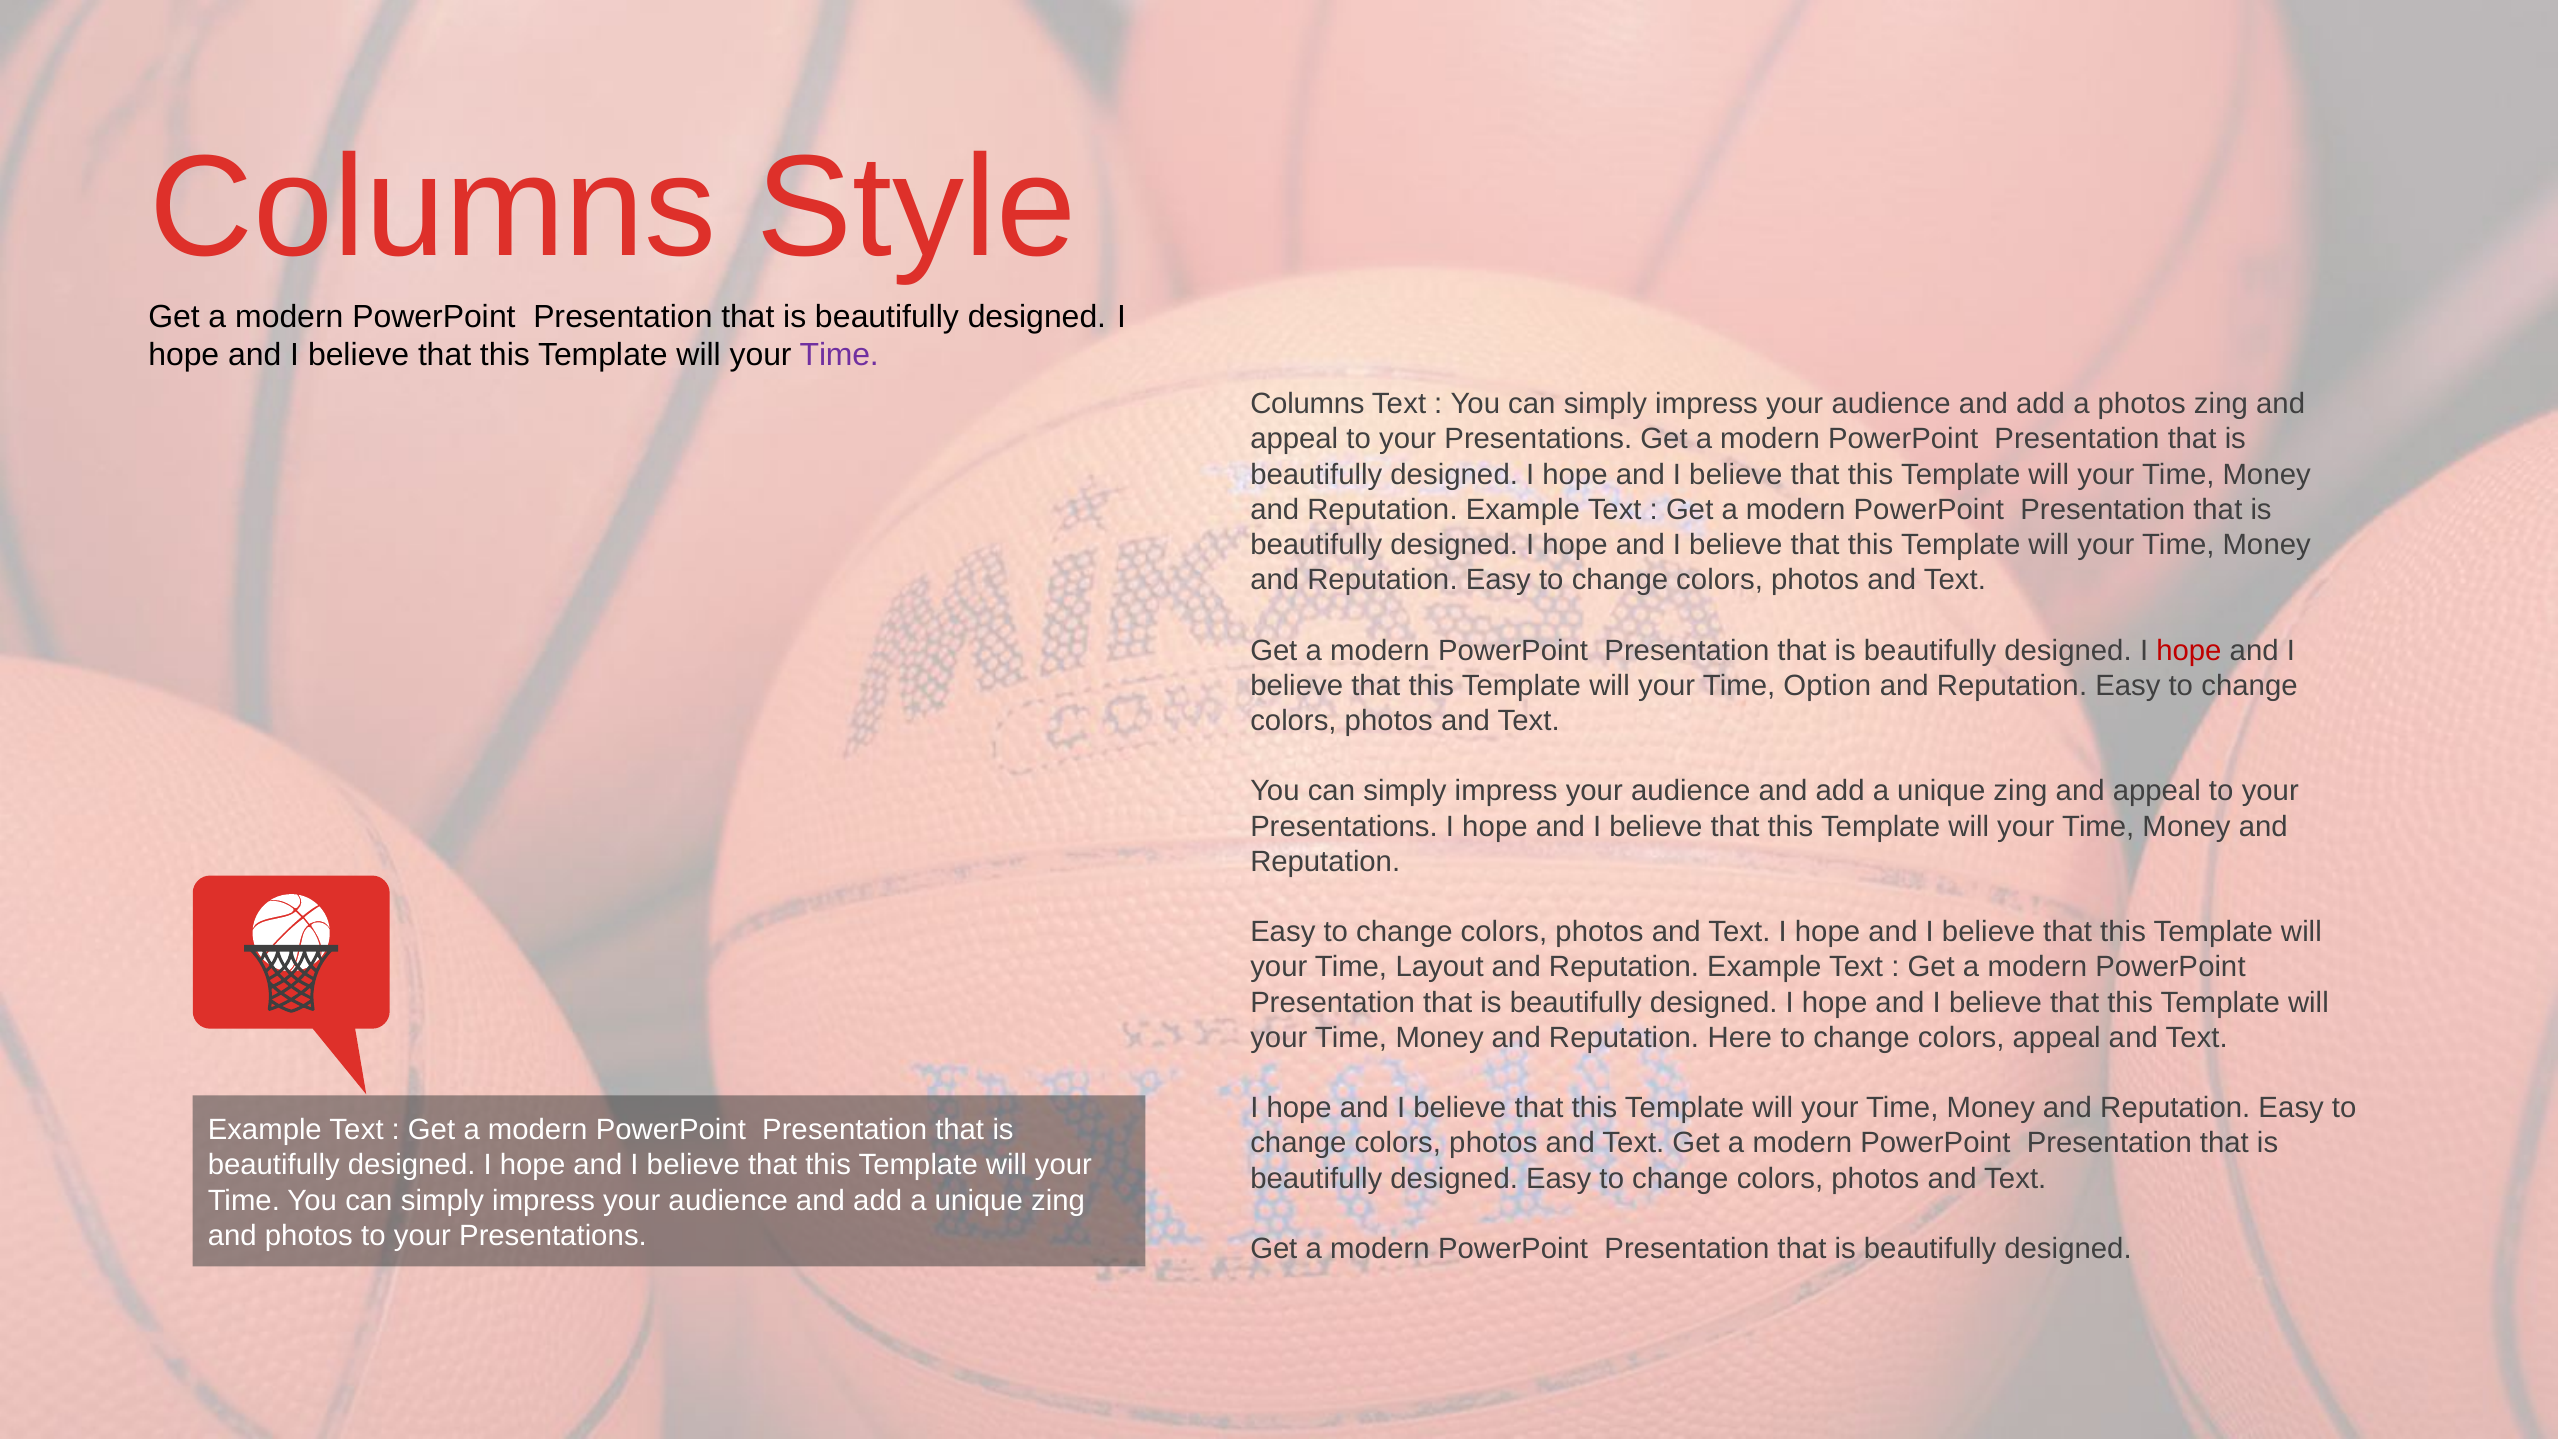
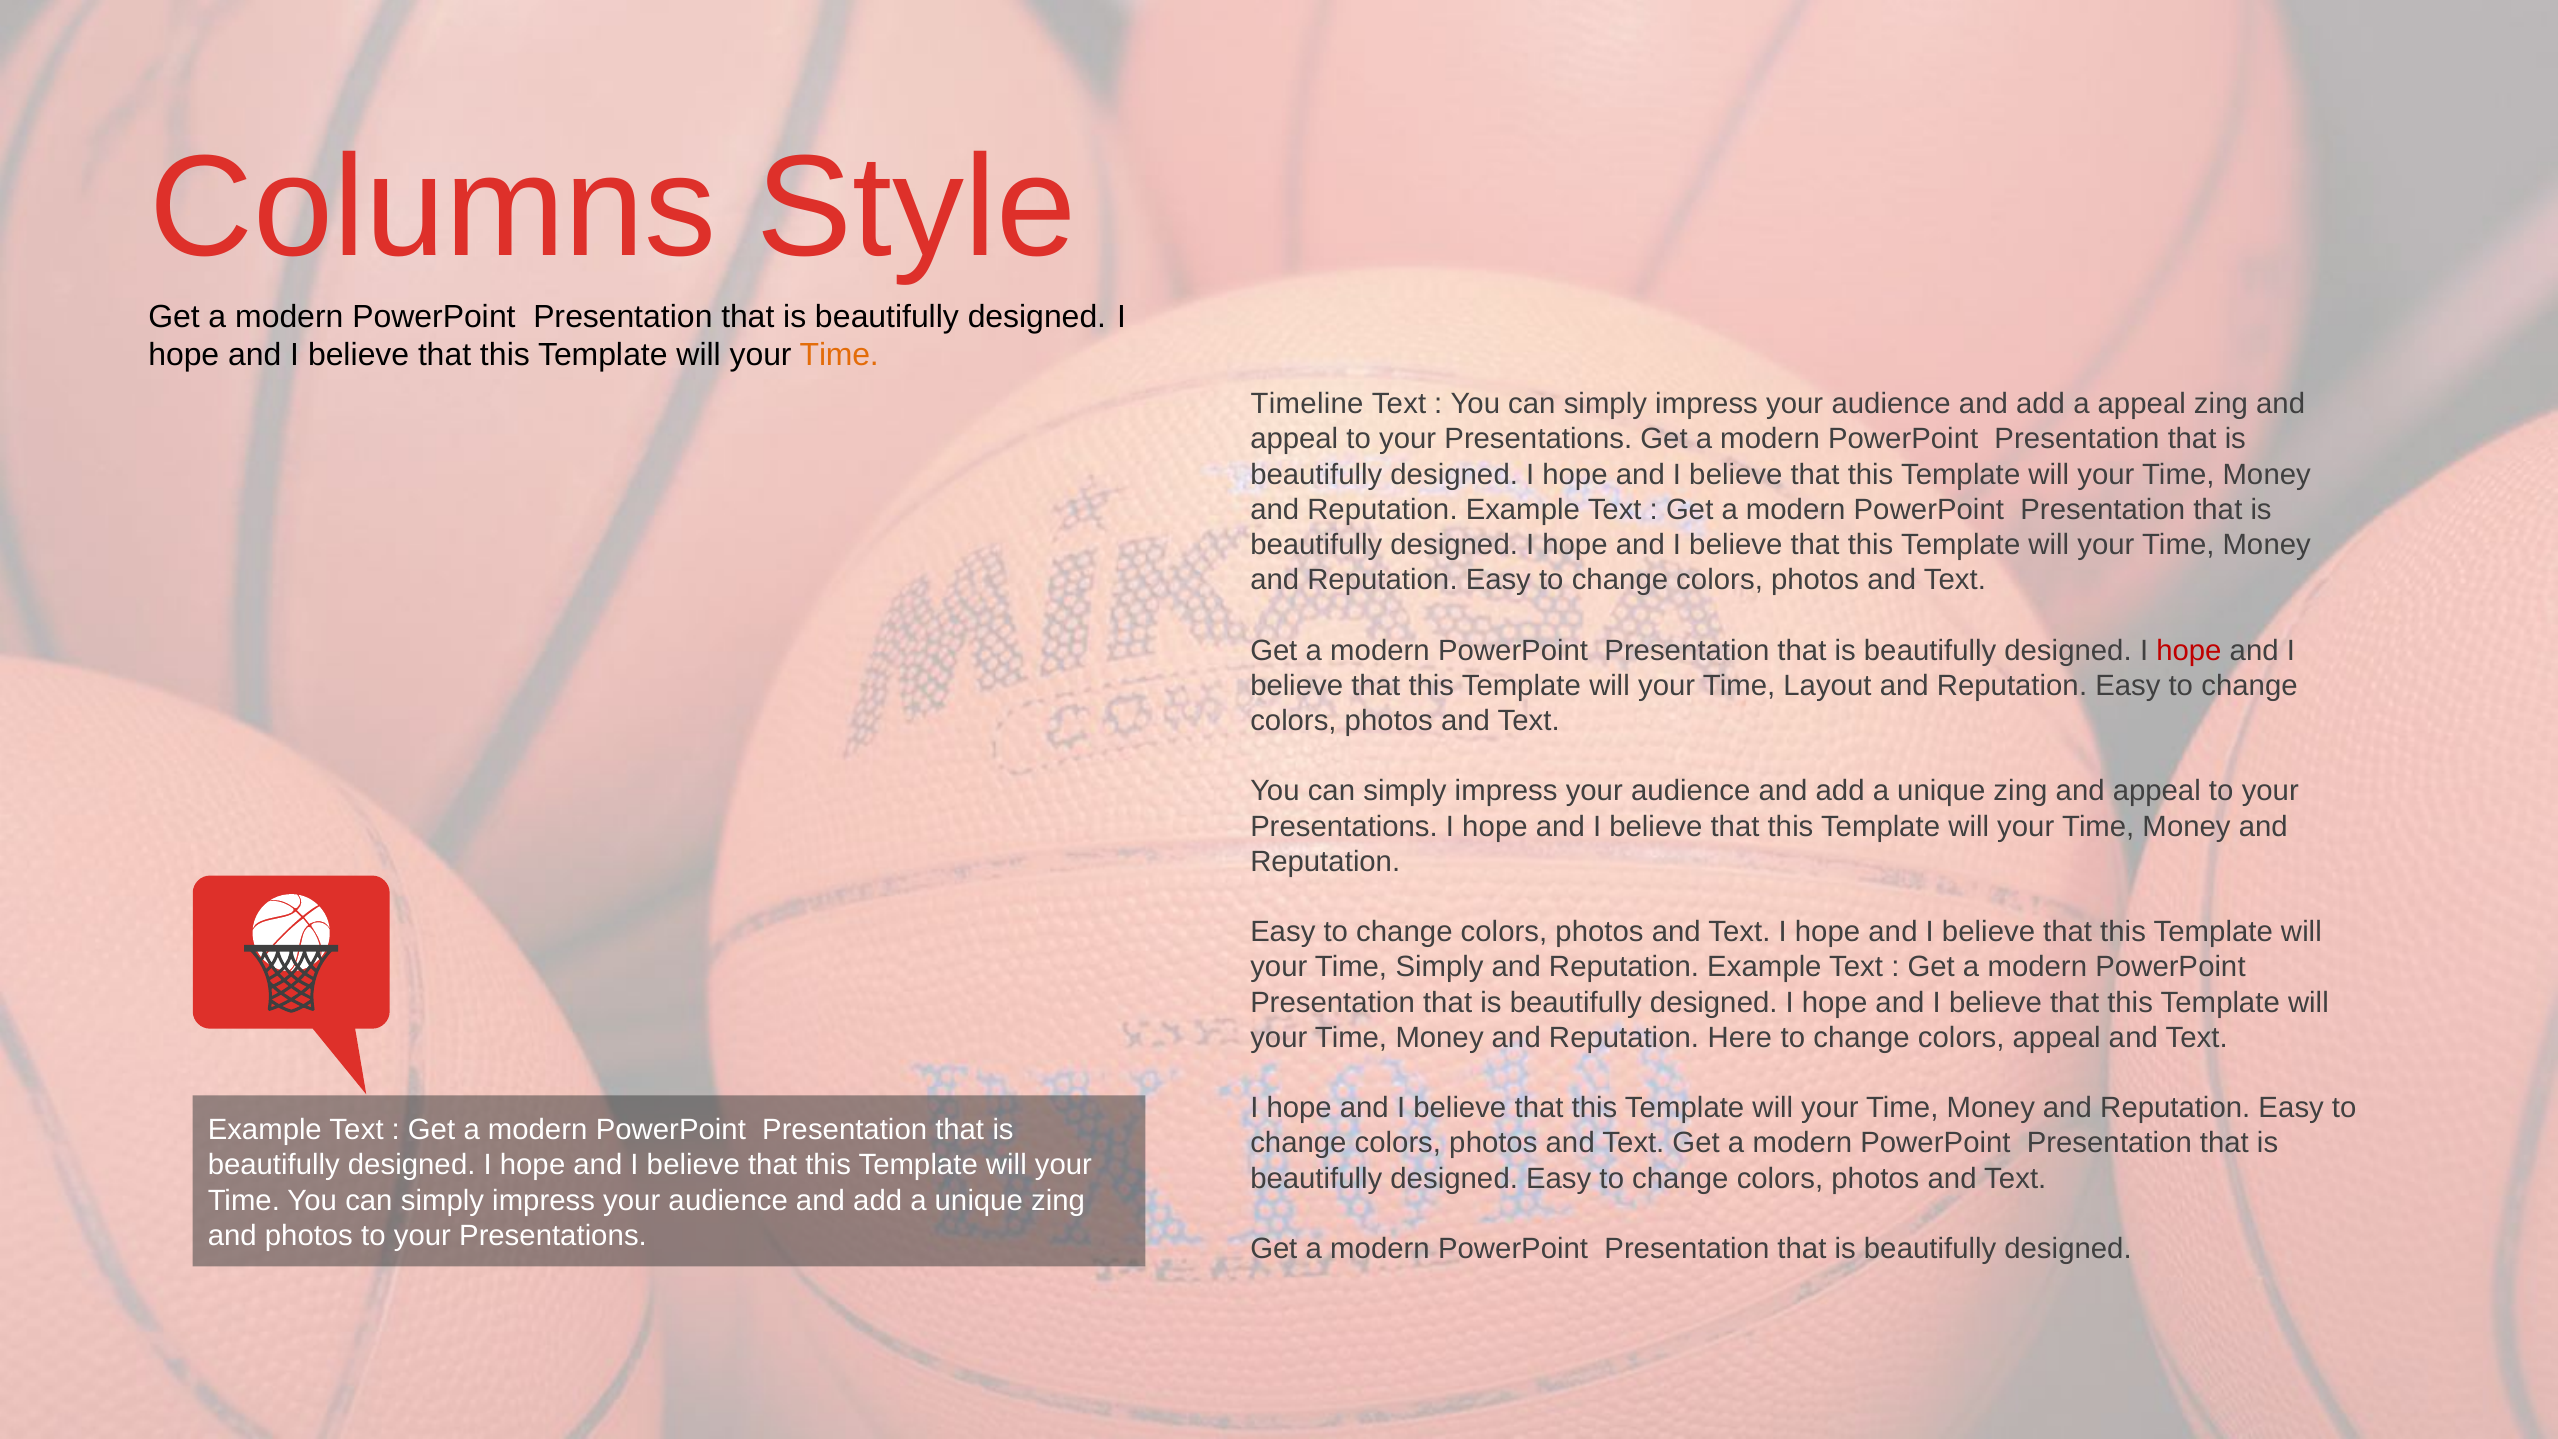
Time at (839, 355) colour: purple -> orange
Columns at (1307, 404): Columns -> Timeline
a photos: photos -> appeal
Option: Option -> Layout
Time Layout: Layout -> Simply
